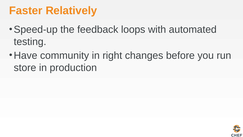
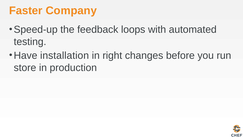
Relatively: Relatively -> Company
community: community -> installation
